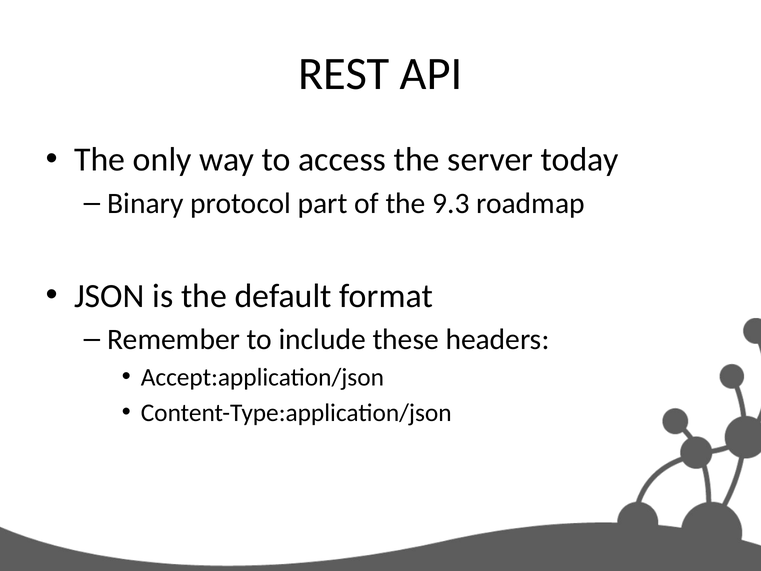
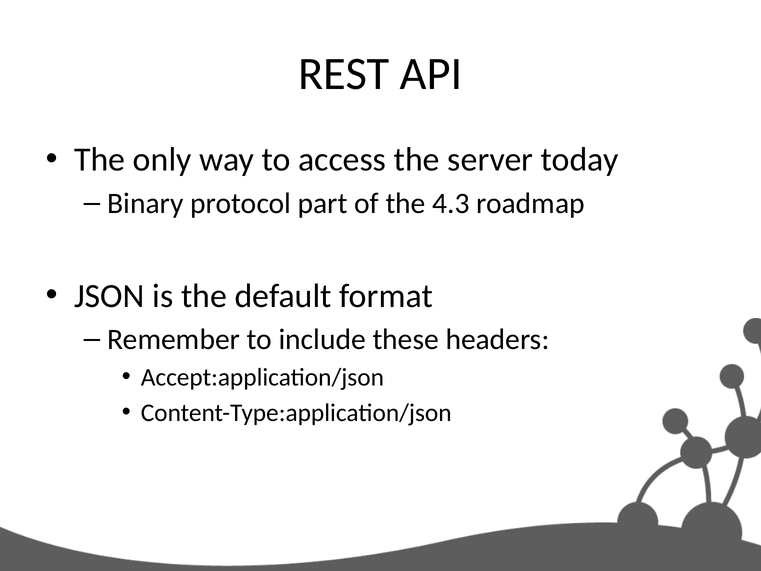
9.3: 9.3 -> 4.3
